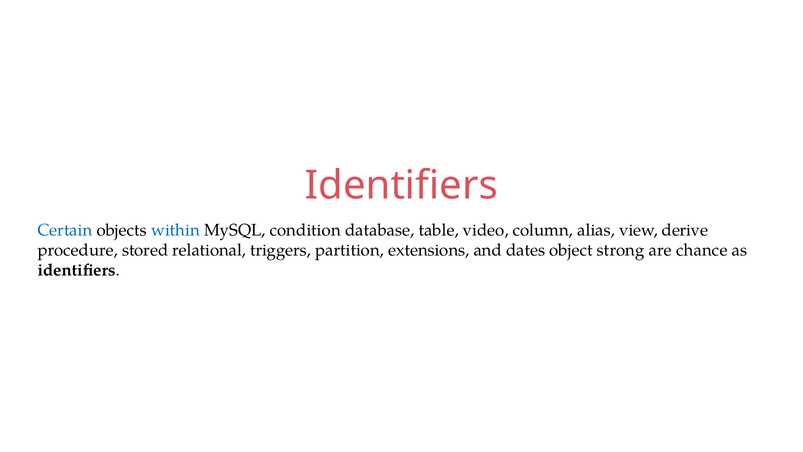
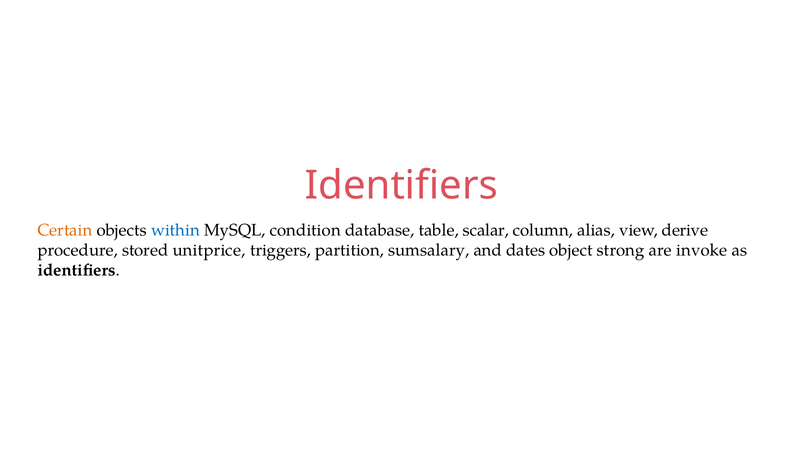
Certain colour: blue -> orange
video: video -> scalar
relational: relational -> unitprice
extensions: extensions -> sumsalary
chance: chance -> invoke
